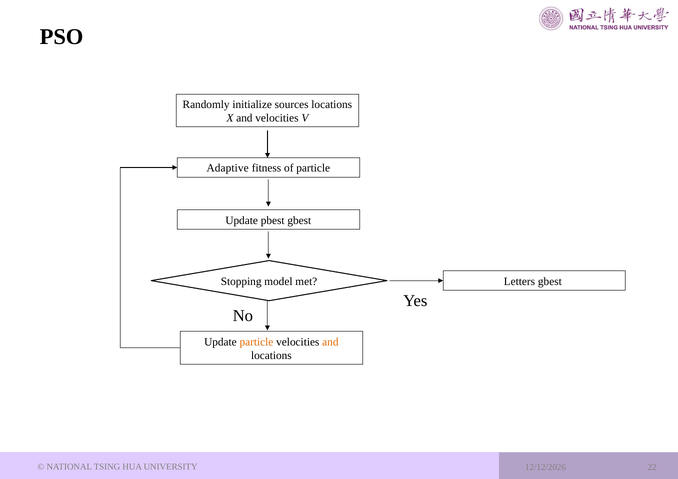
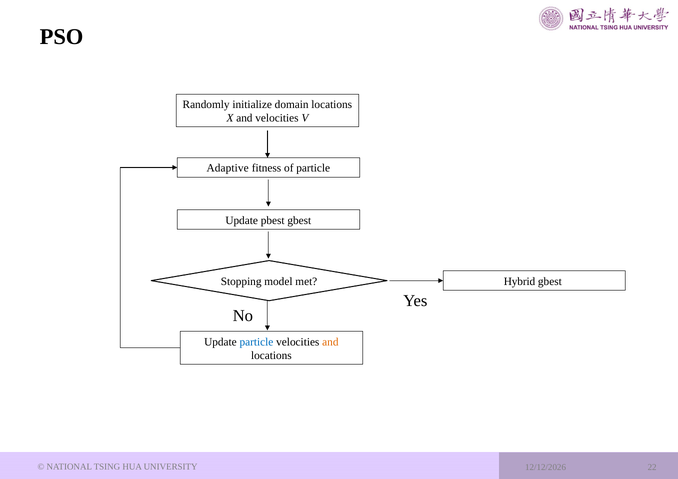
sources: sources -> domain
Letters: Letters -> Hybrid
particle at (256, 342) colour: orange -> blue
